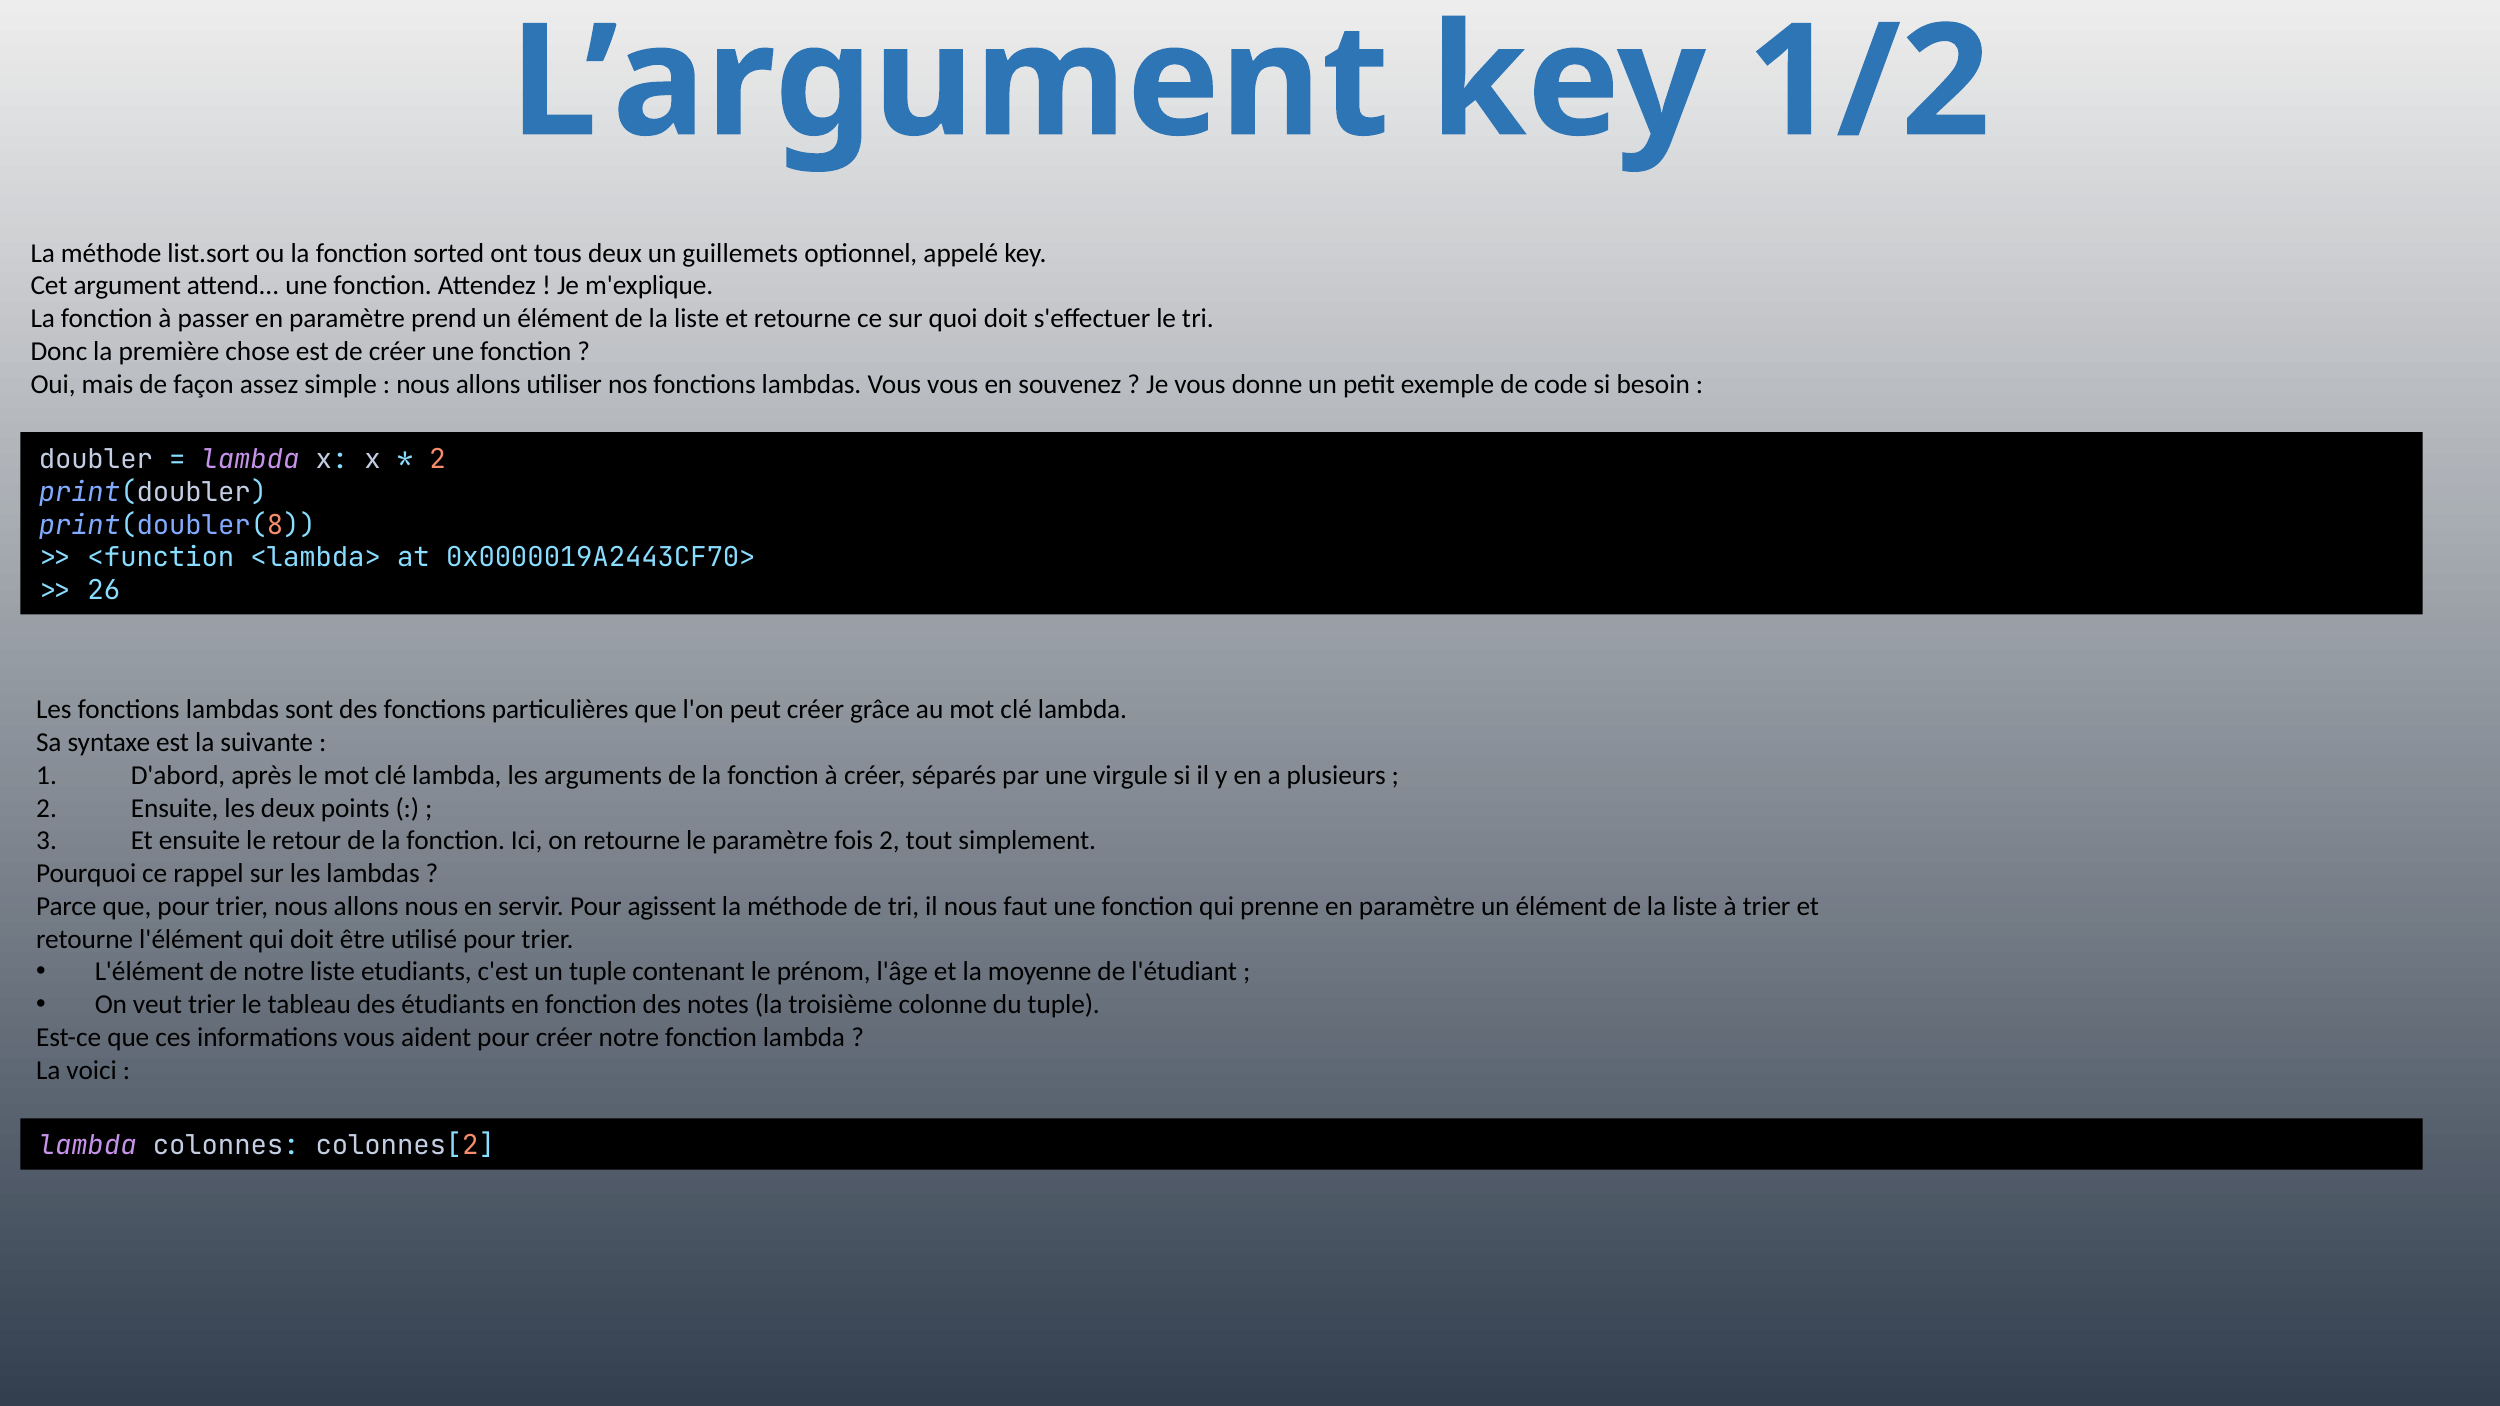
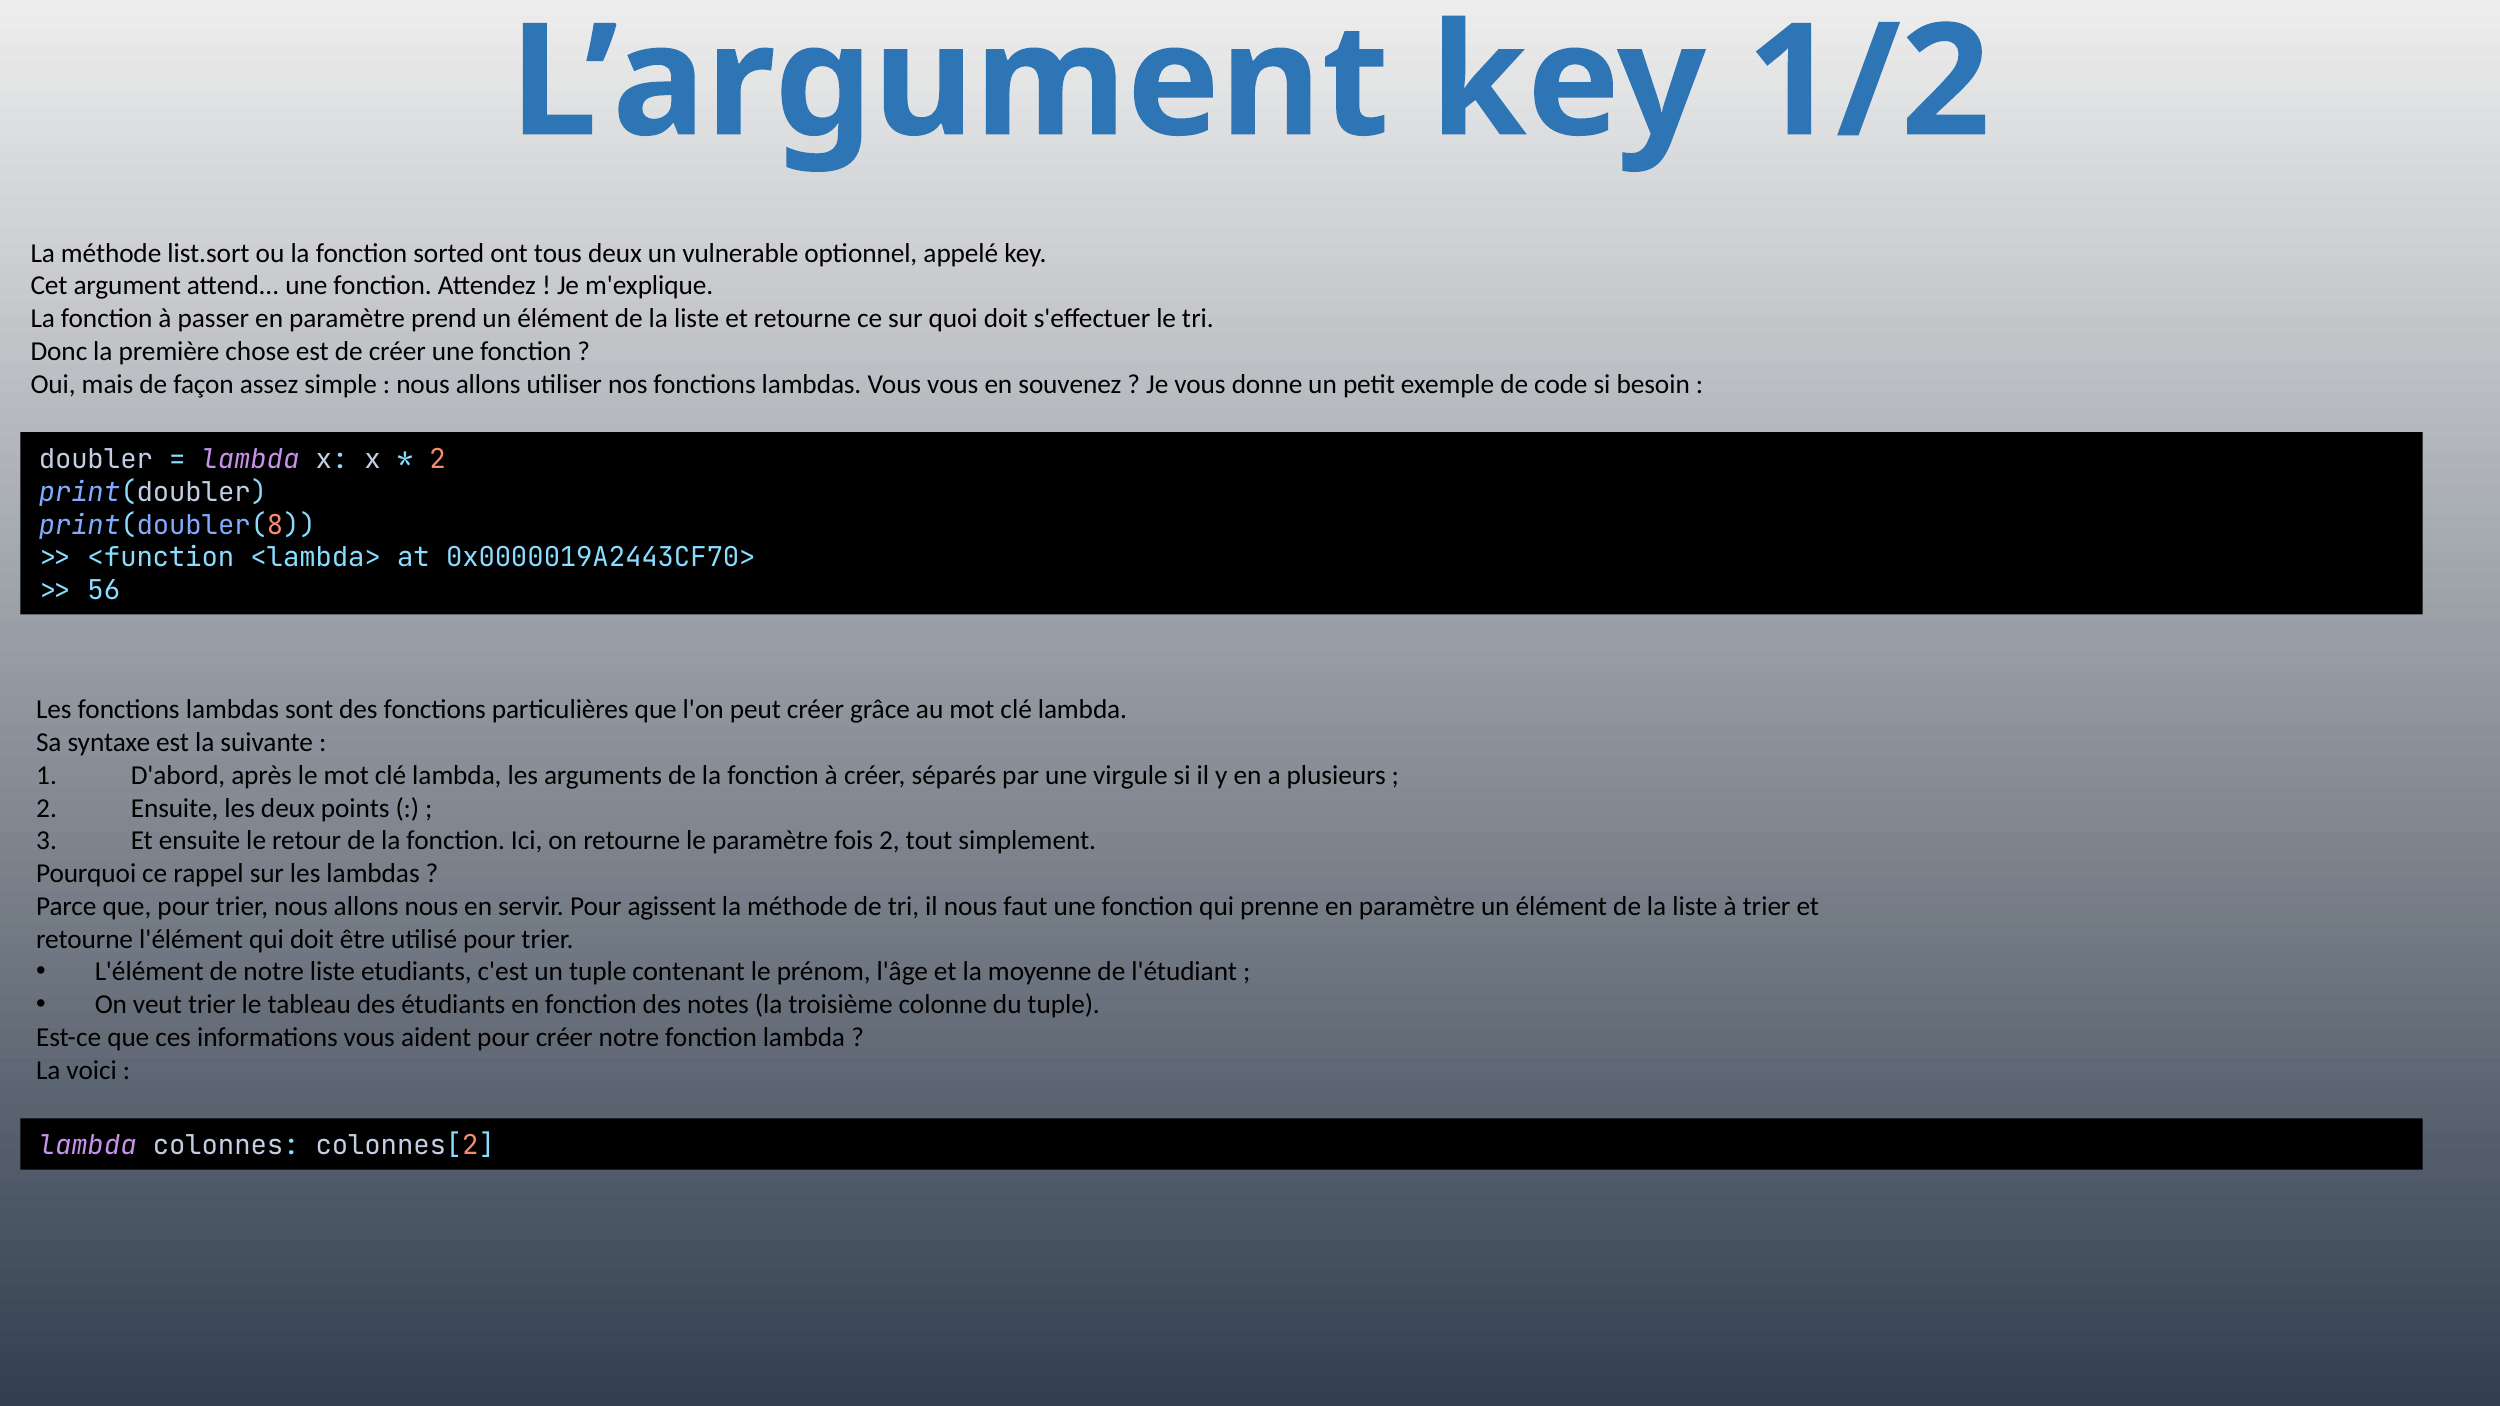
guillemets: guillemets -> vulnerable
26: 26 -> 56
